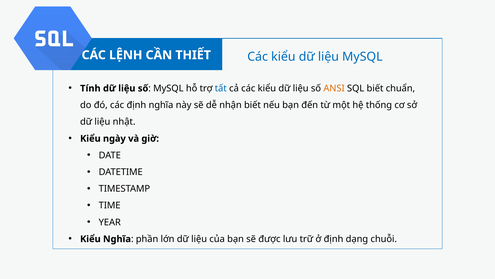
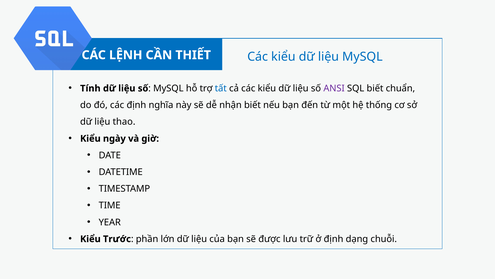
ANSI colour: orange -> purple
nhật: nhật -> thao
Kiểu Nghĩa: Nghĩa -> Trước
